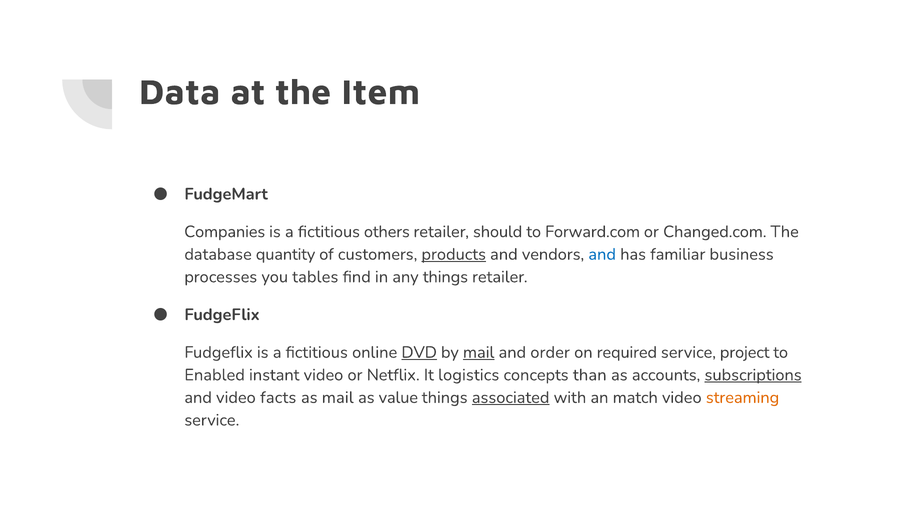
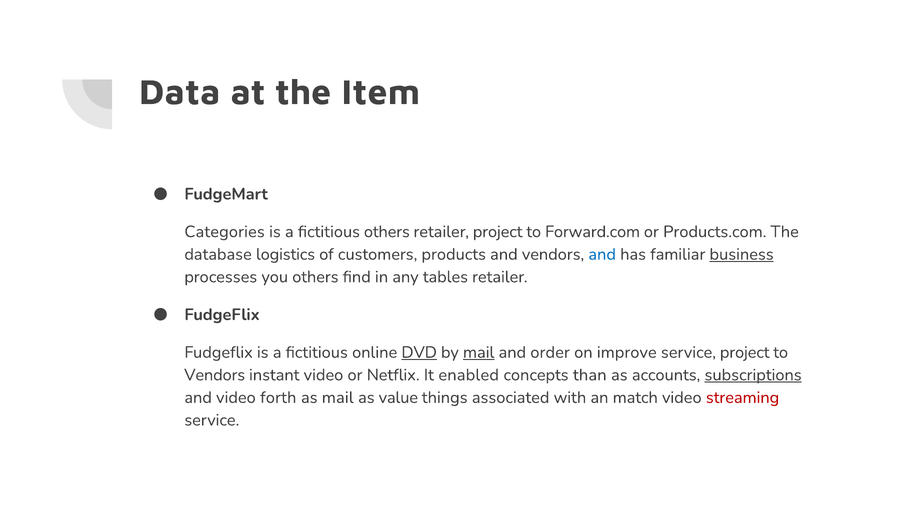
Companies: Companies -> Categories
retailer should: should -> project
Changed.com: Changed.com -> Products.com
quantity: quantity -> logistics
products underline: present -> none
business underline: none -> present
you tables: tables -> others
any things: things -> tables
required: required -> improve
Enabled at (215, 375): Enabled -> Vendors
logistics: logistics -> enabled
facts: facts -> forth
associated underline: present -> none
streaming colour: orange -> red
